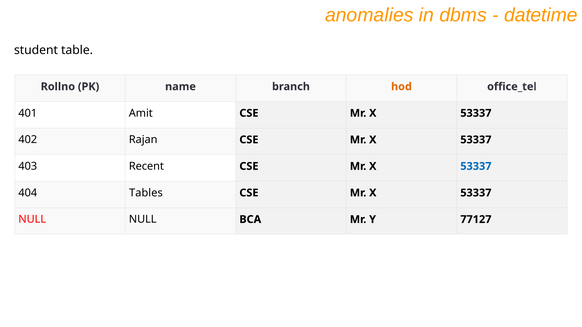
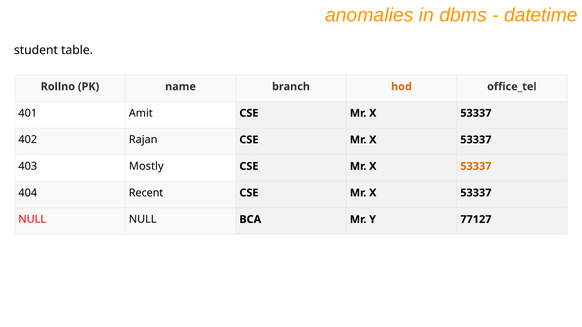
Recent: Recent -> Mostly
53337 at (476, 166) colour: blue -> orange
Tables: Tables -> Recent
